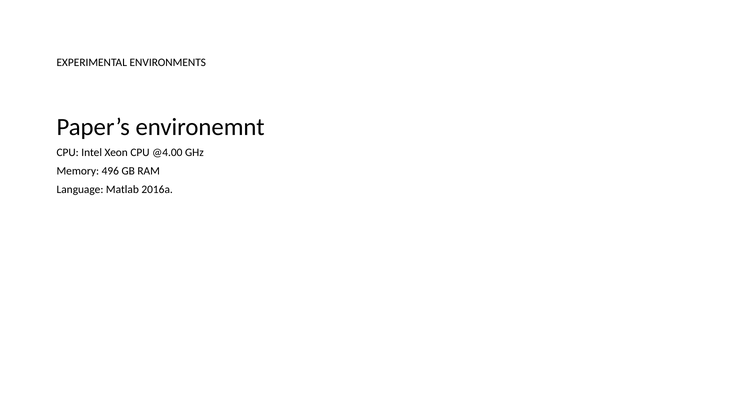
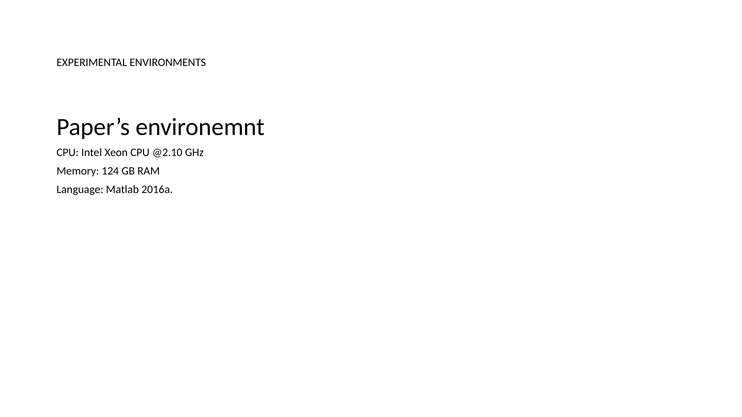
@4.00: @4.00 -> @2.10
496: 496 -> 124
